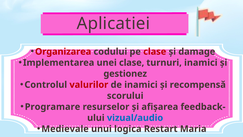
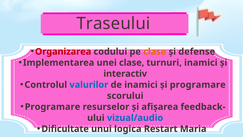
Aplicatiei: Aplicatiei -> Traseului
clase at (155, 52) colour: red -> orange
damage: damage -> defense
gestionez: gestionez -> interactiv
valurilor colour: red -> blue
și recompensă: recompensă -> programare
Medievale: Medievale -> Dificultate
